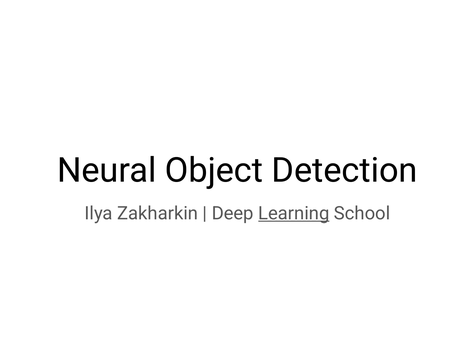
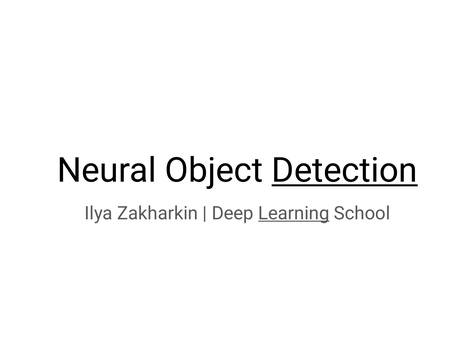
Detection underline: none -> present
